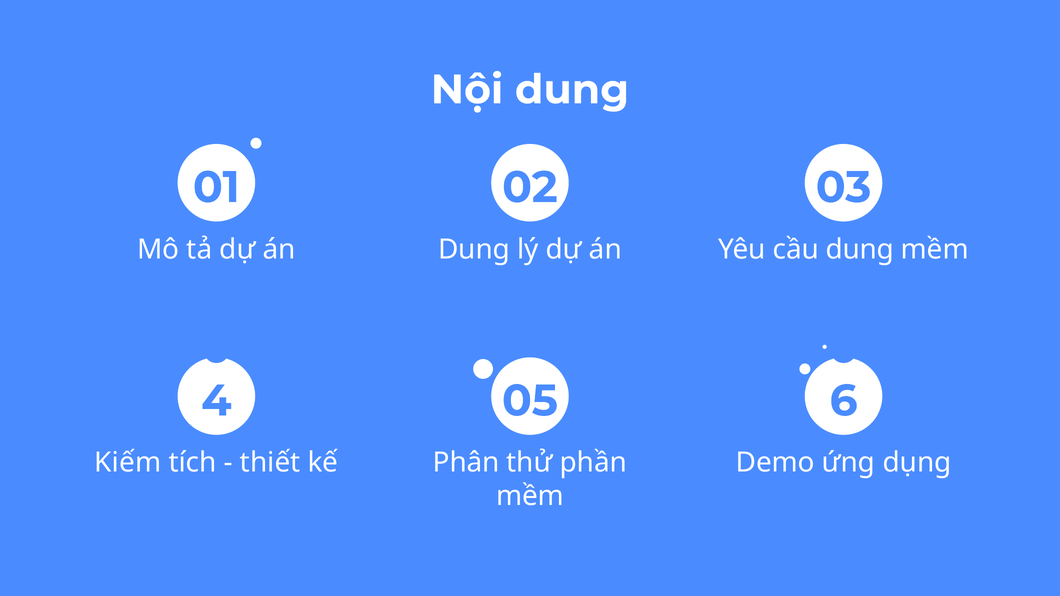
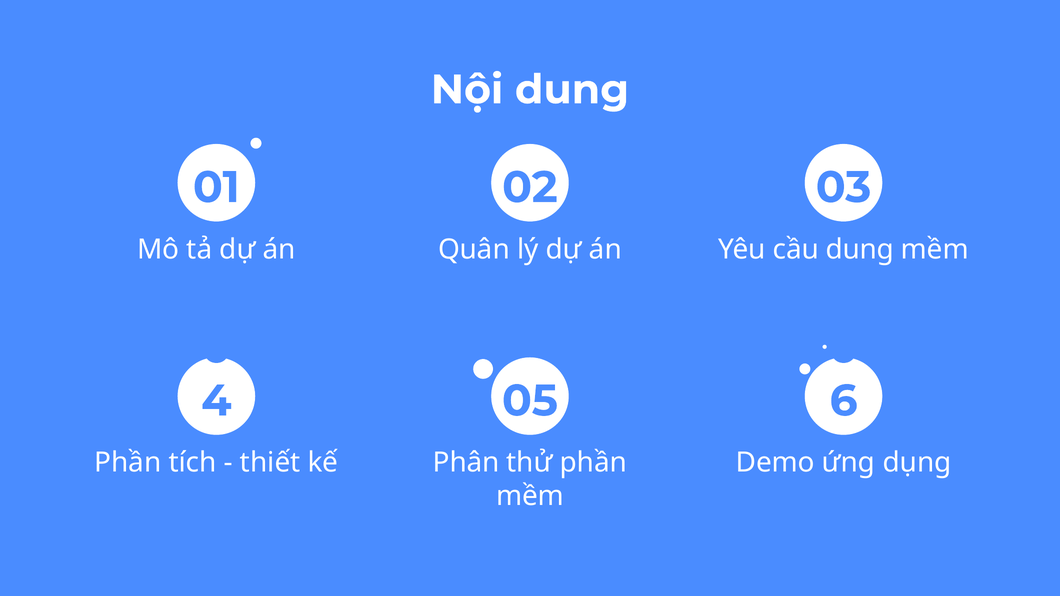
án Dung: Dung -> Quân
Kiếm at (128, 463): Kiếm -> Phần
